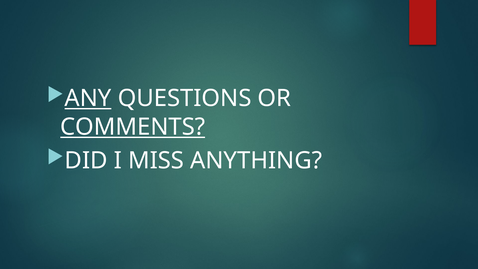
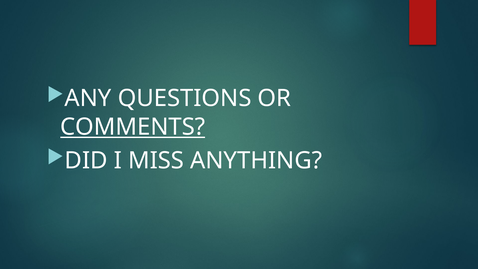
ANY underline: present -> none
